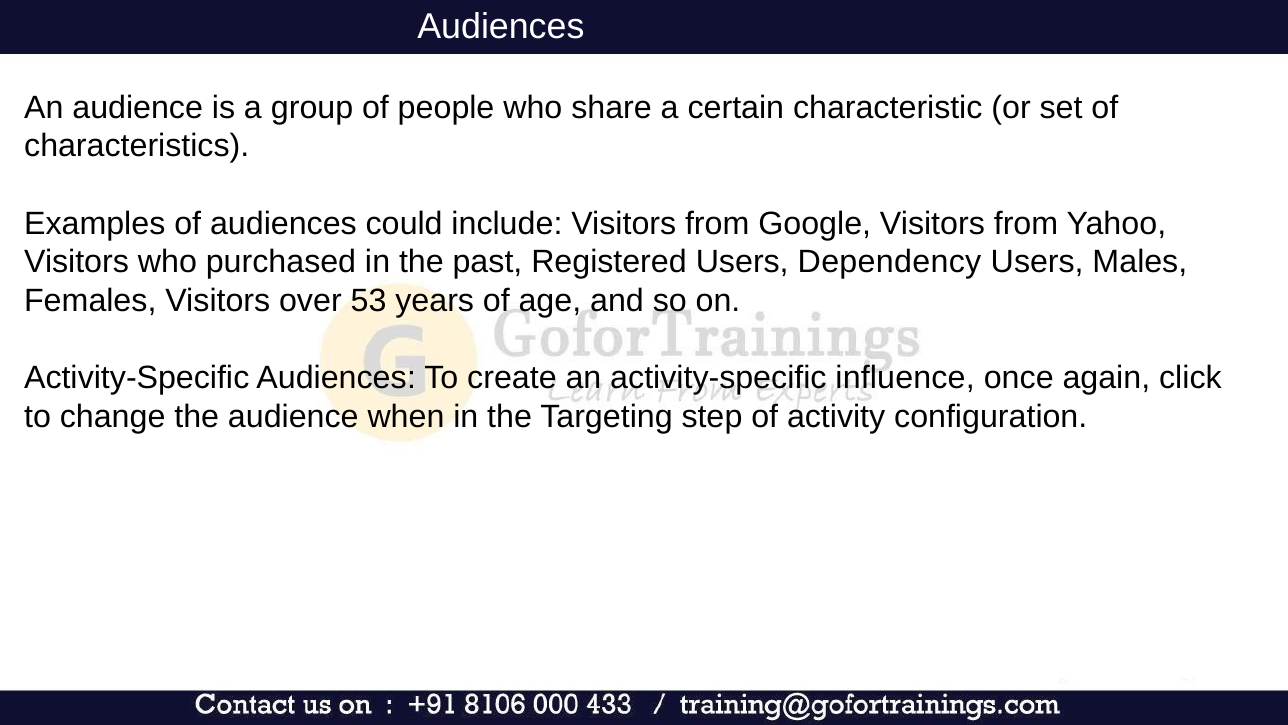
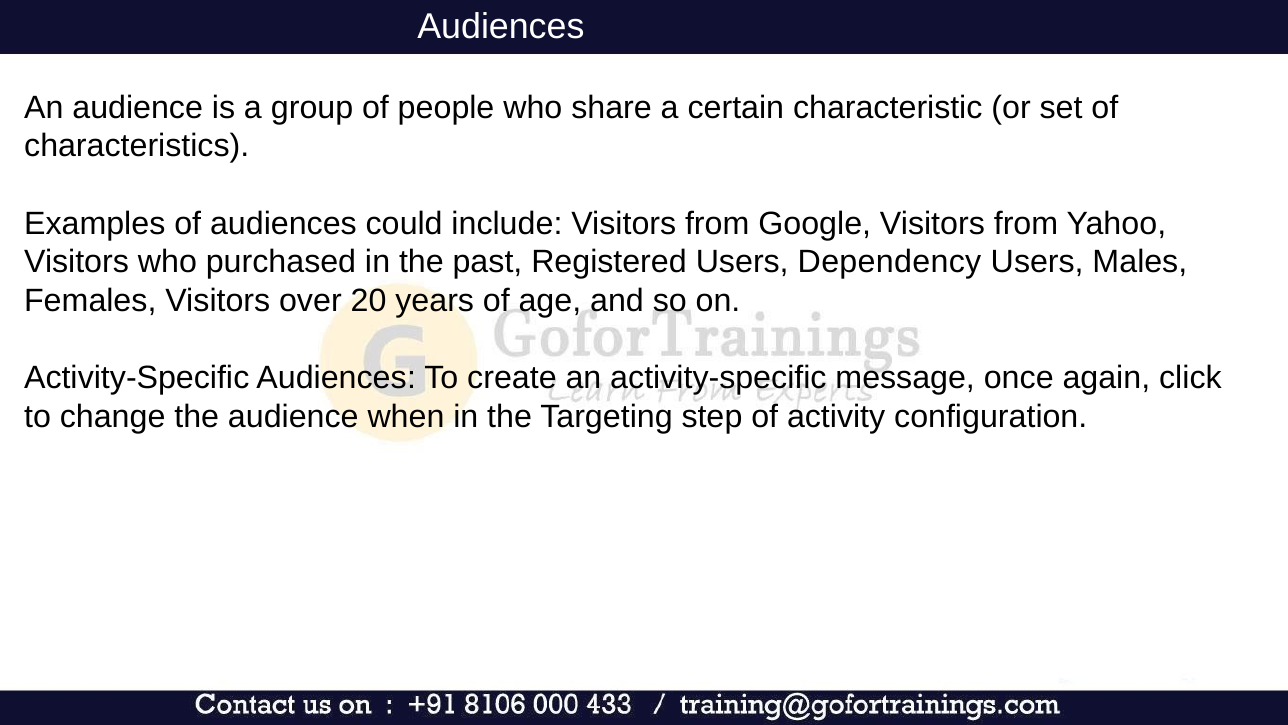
53: 53 -> 20
influence: influence -> message
